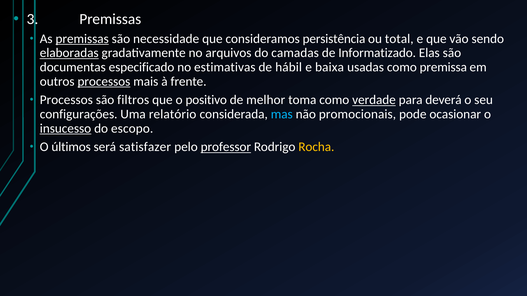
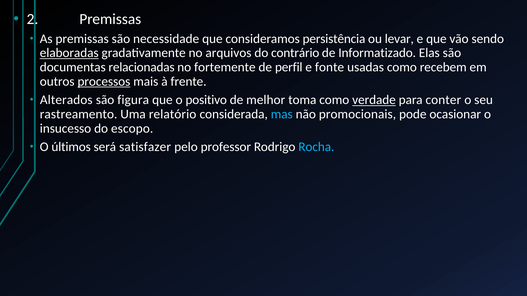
3: 3 -> 2
premissas at (82, 39) underline: present -> none
total: total -> levar
camadas: camadas -> contrário
especificado: especificado -> relacionadas
estimativas: estimativas -> fortemente
hábil: hábil -> perfil
baixa: baixa -> fonte
premissa: premissa -> recebem
Processos at (66, 100): Processos -> Alterados
filtros: filtros -> figura
deverá: deverá -> conter
configurações: configurações -> rastreamento
insucesso underline: present -> none
professor underline: present -> none
Rocha colour: yellow -> light blue
